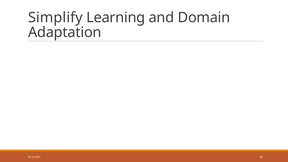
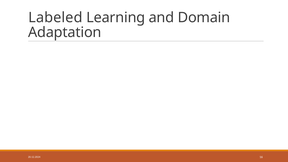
Simplify: Simplify -> Labeled
